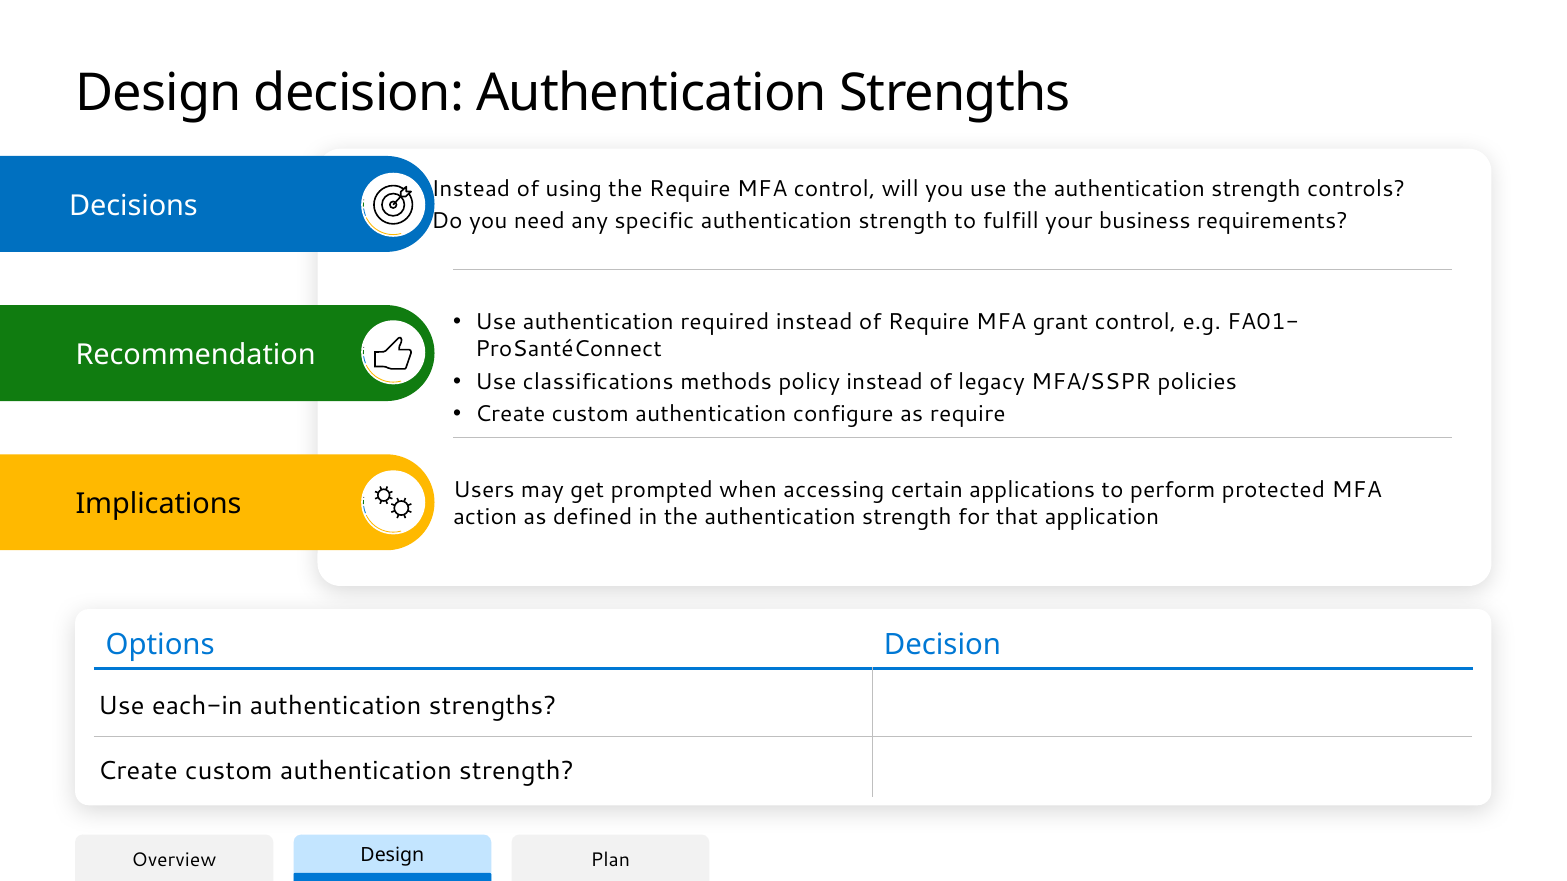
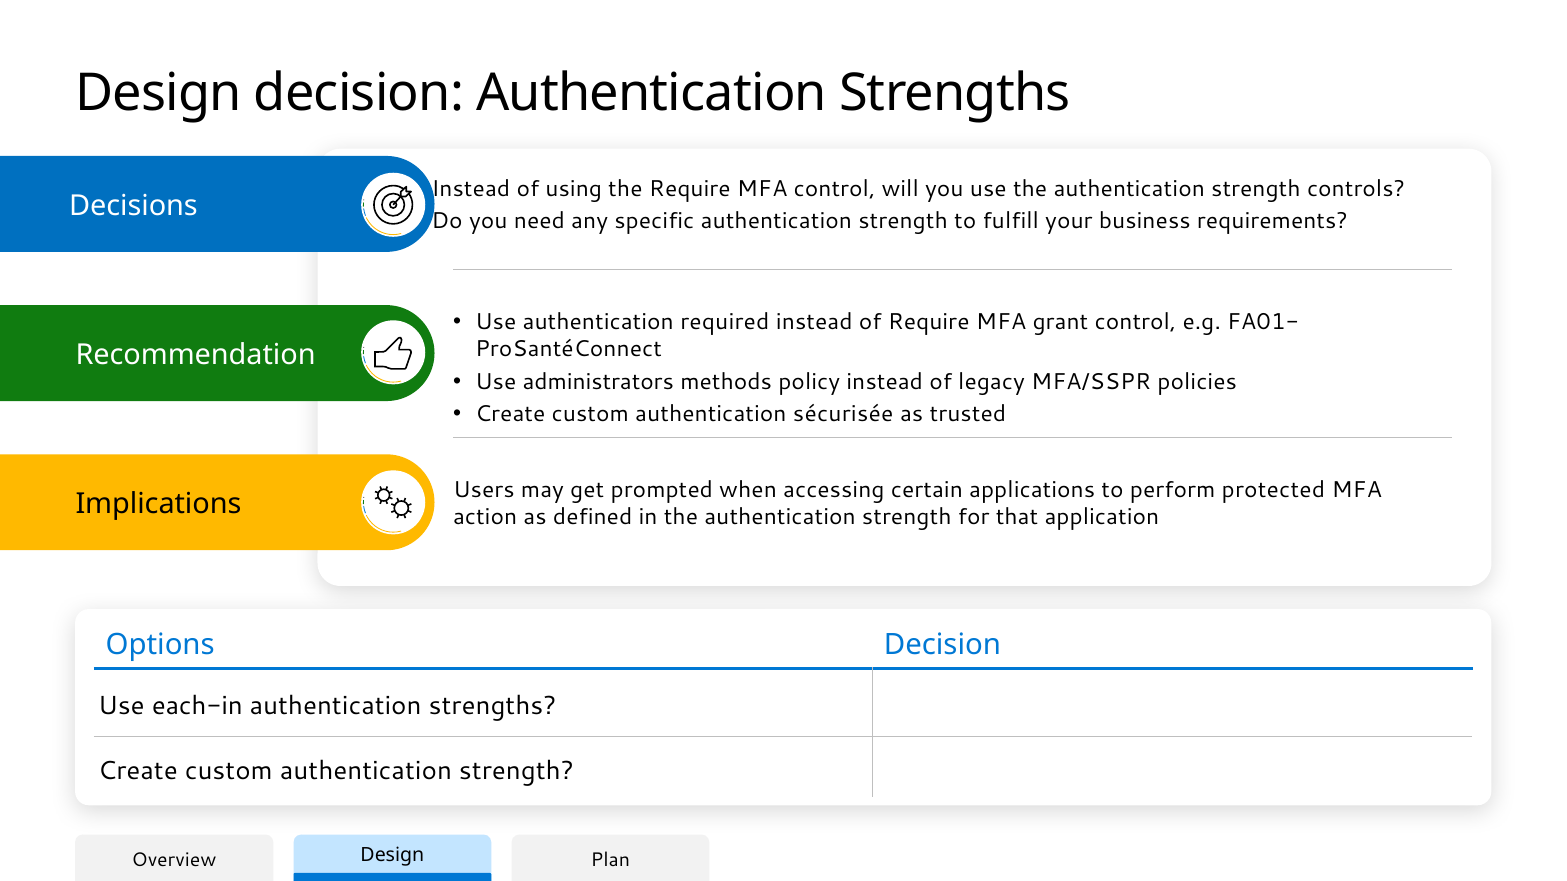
classifications: classifications -> administrators
configure: configure -> sécurisée
as require: require -> trusted
